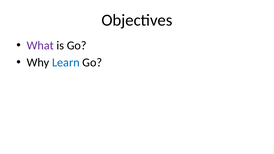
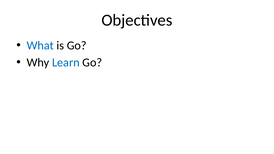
What colour: purple -> blue
